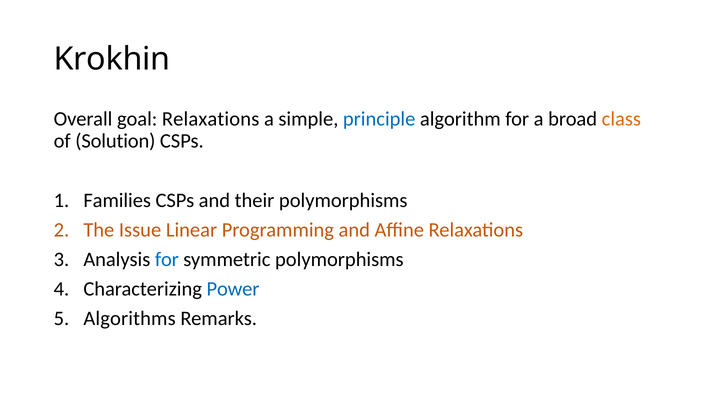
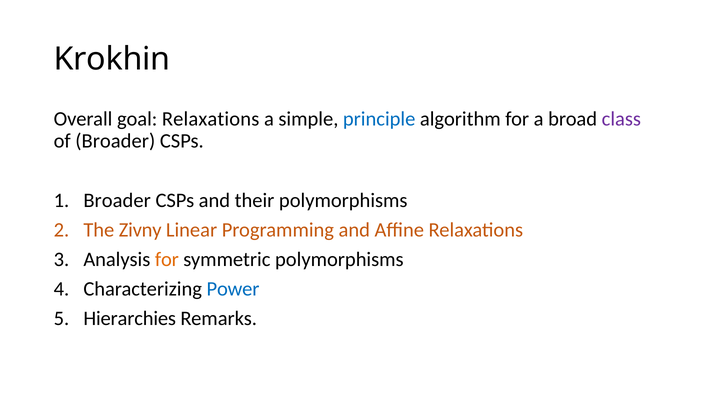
class colour: orange -> purple
of Solution: Solution -> Broader
Families at (117, 200): Families -> Broader
Issue: Issue -> Zivny
for at (167, 259) colour: blue -> orange
Algorithms: Algorithms -> Hierarchies
